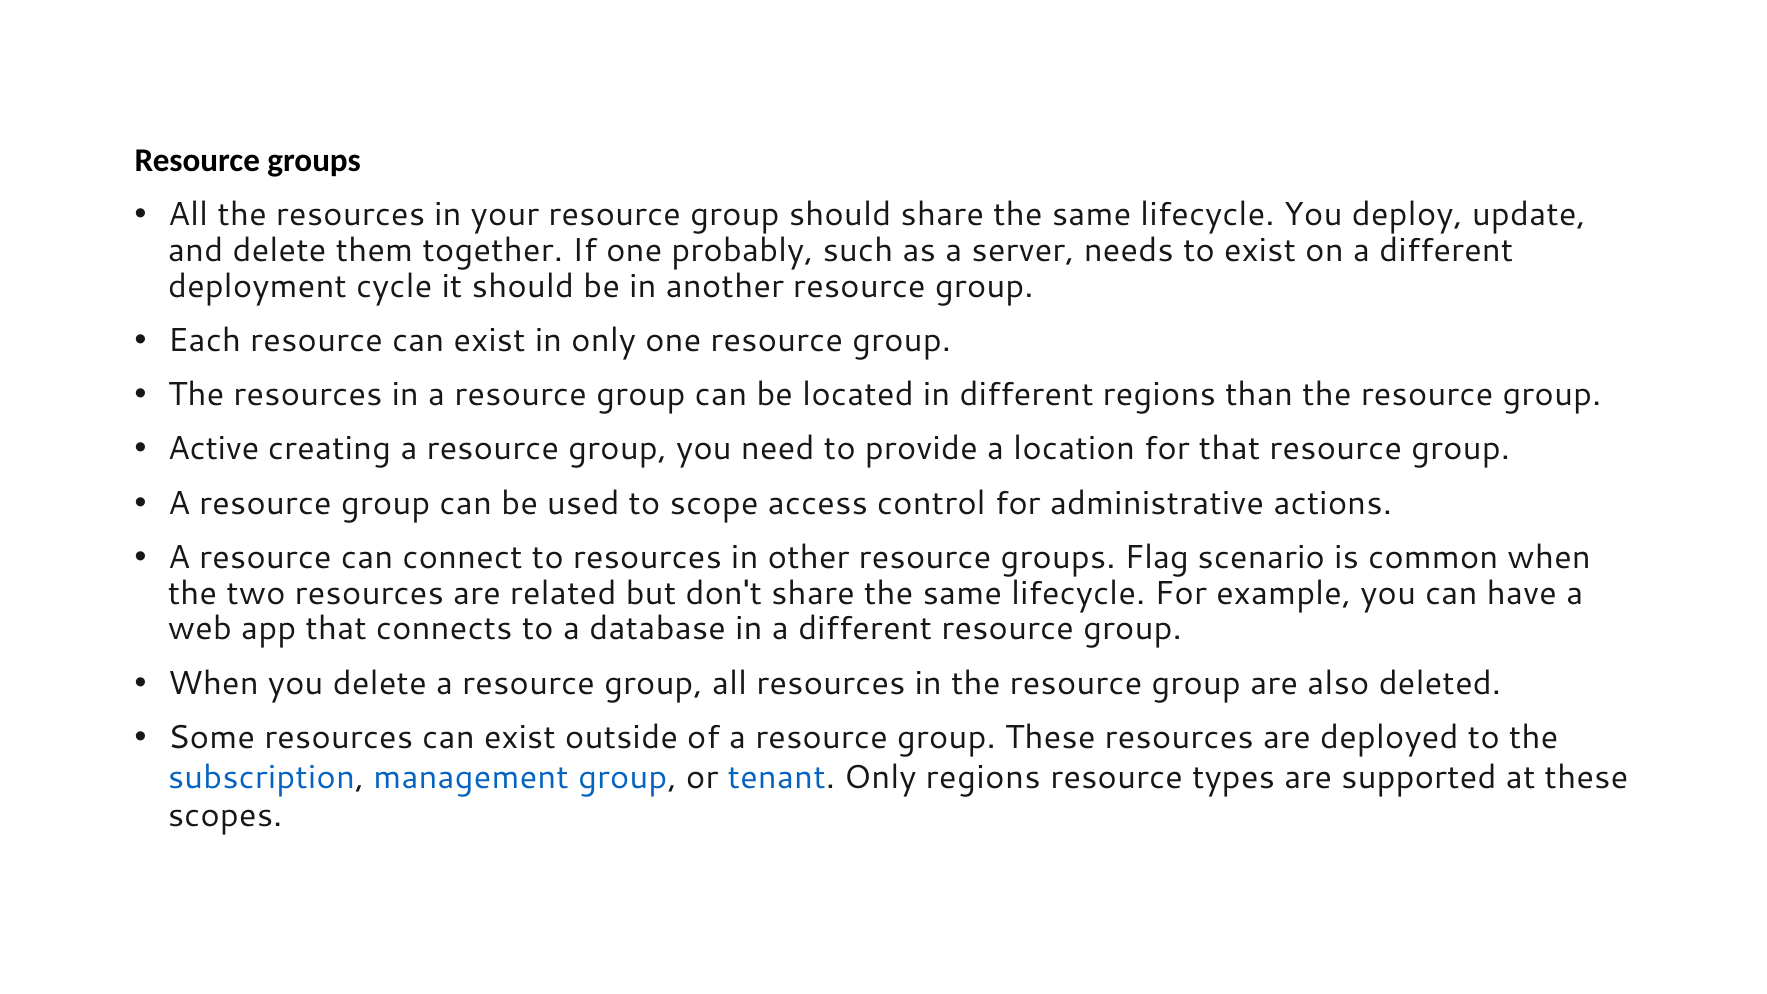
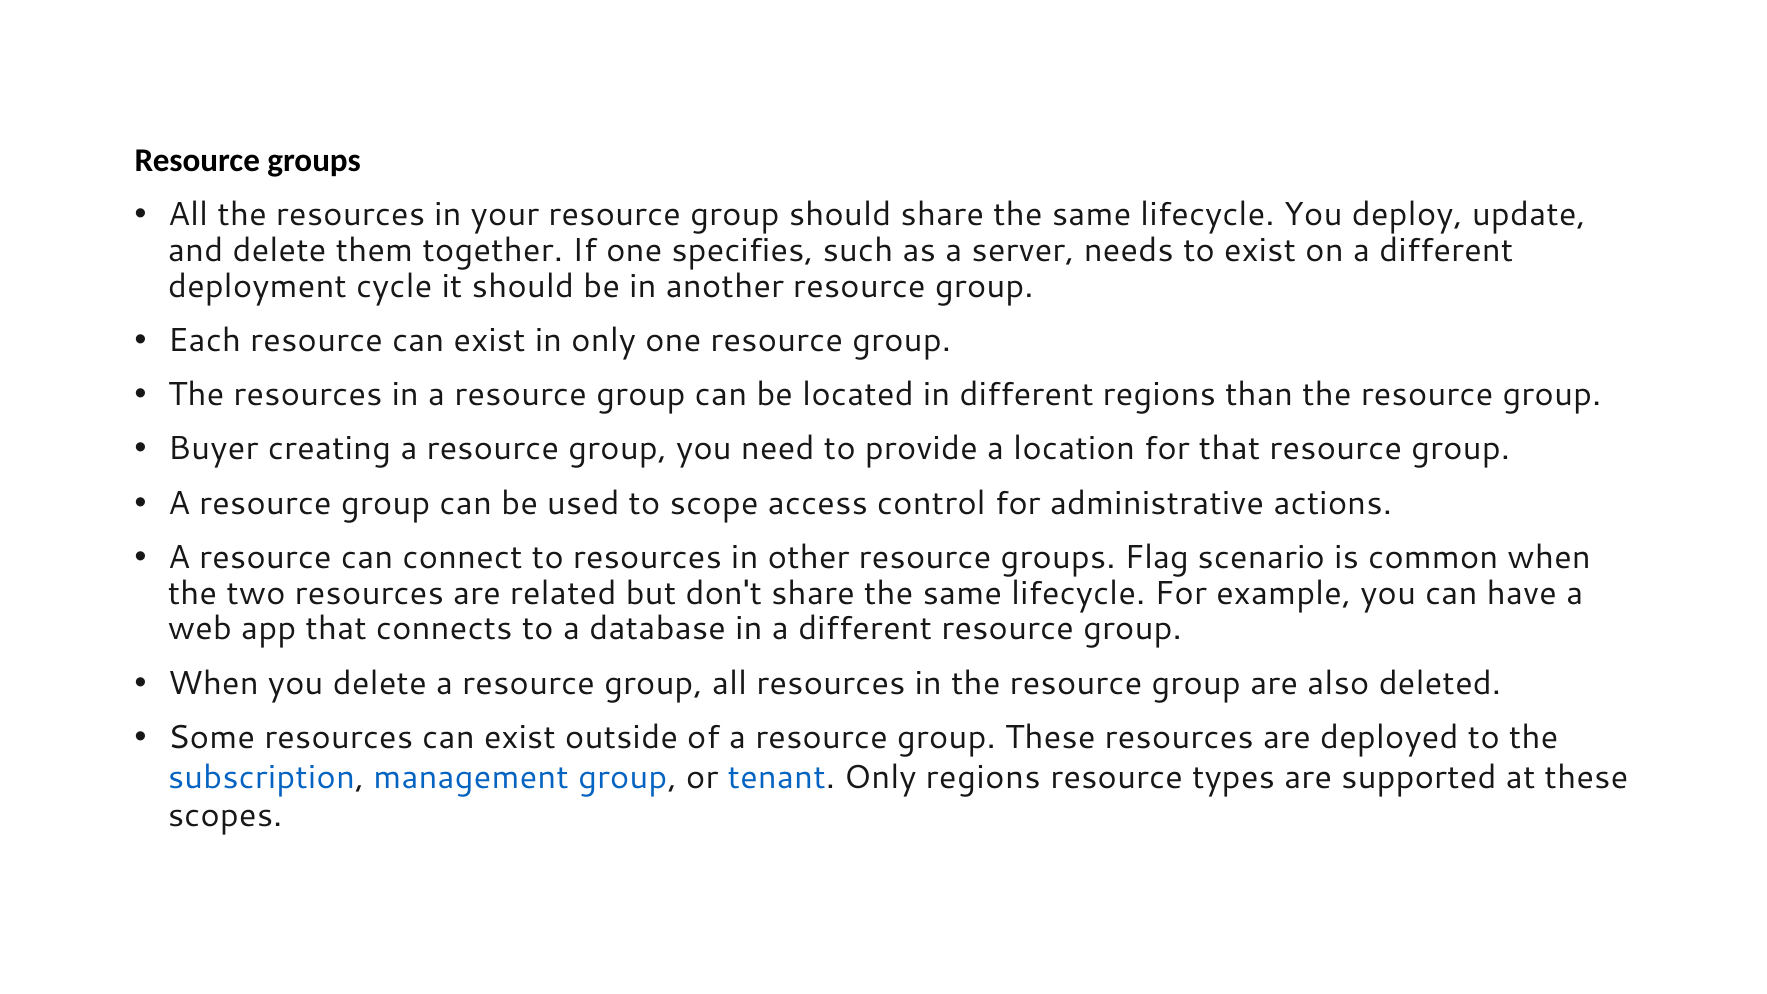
probably: probably -> specifies
Active: Active -> Buyer
